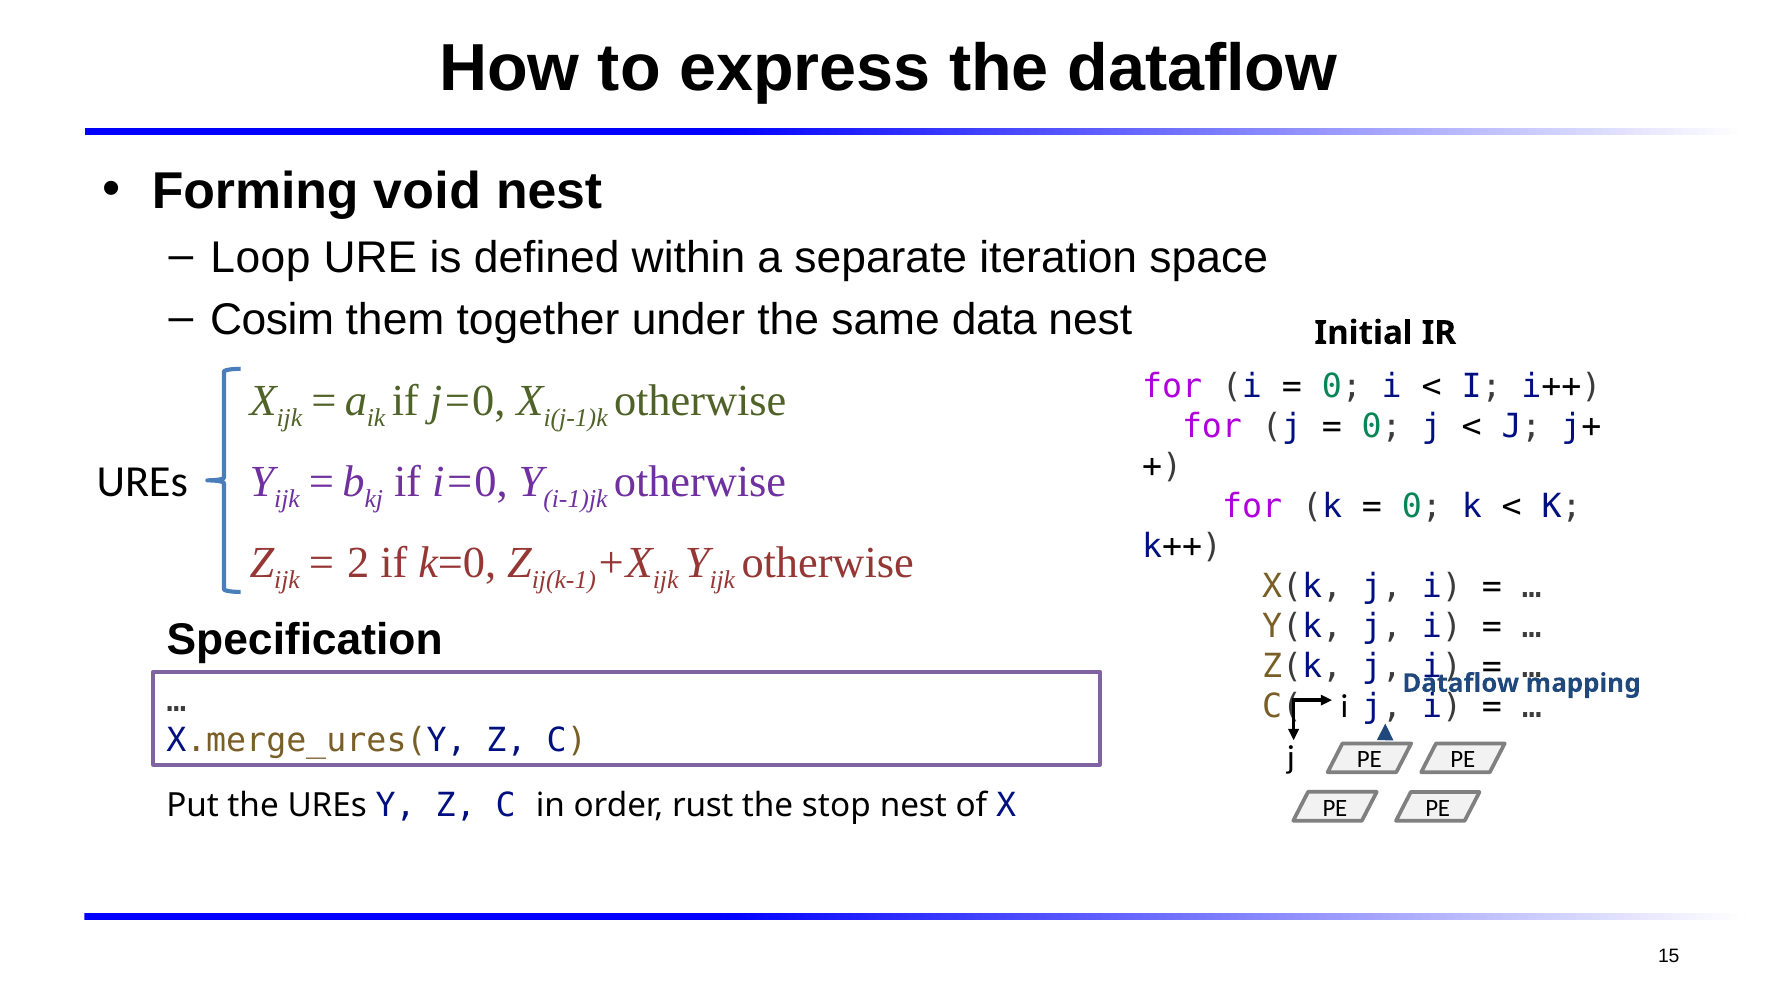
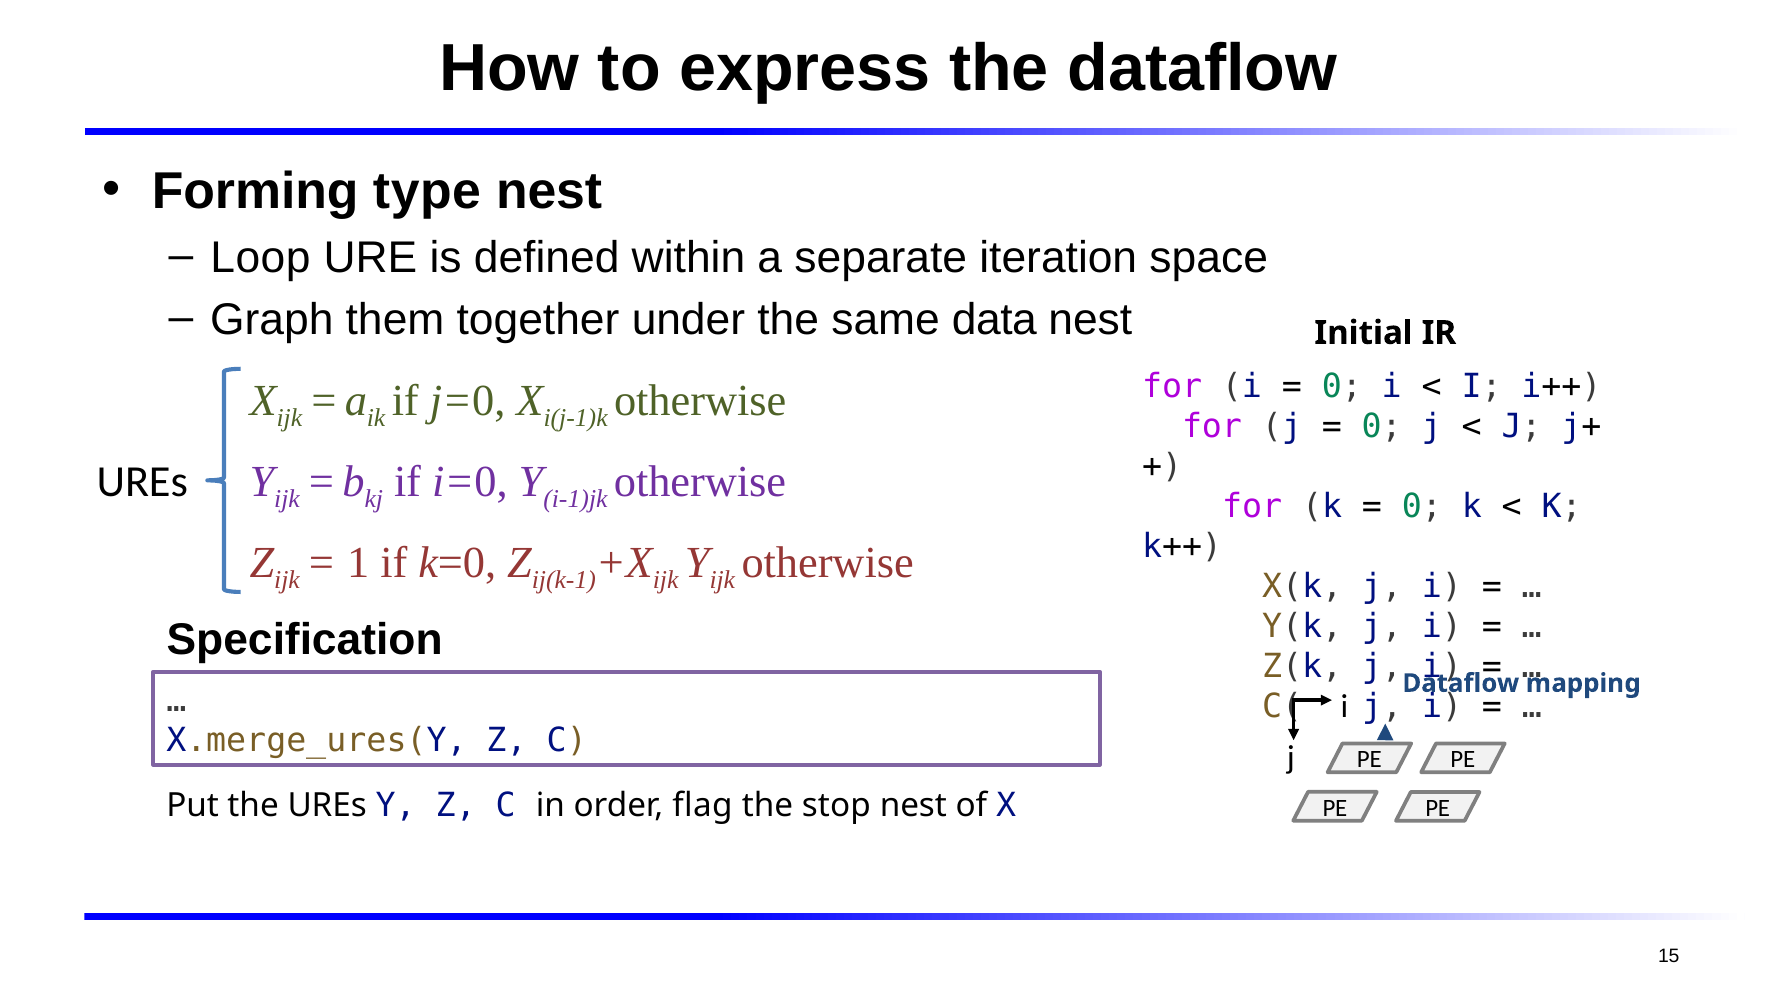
void: void -> type
Cosim: Cosim -> Graph
2: 2 -> 1
rust: rust -> flag
